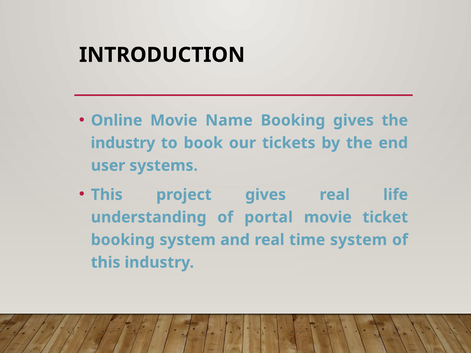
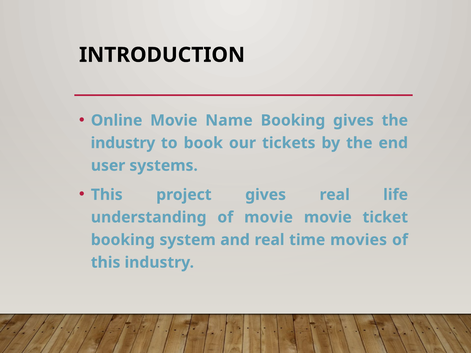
of portal: portal -> movie
time system: system -> movies
